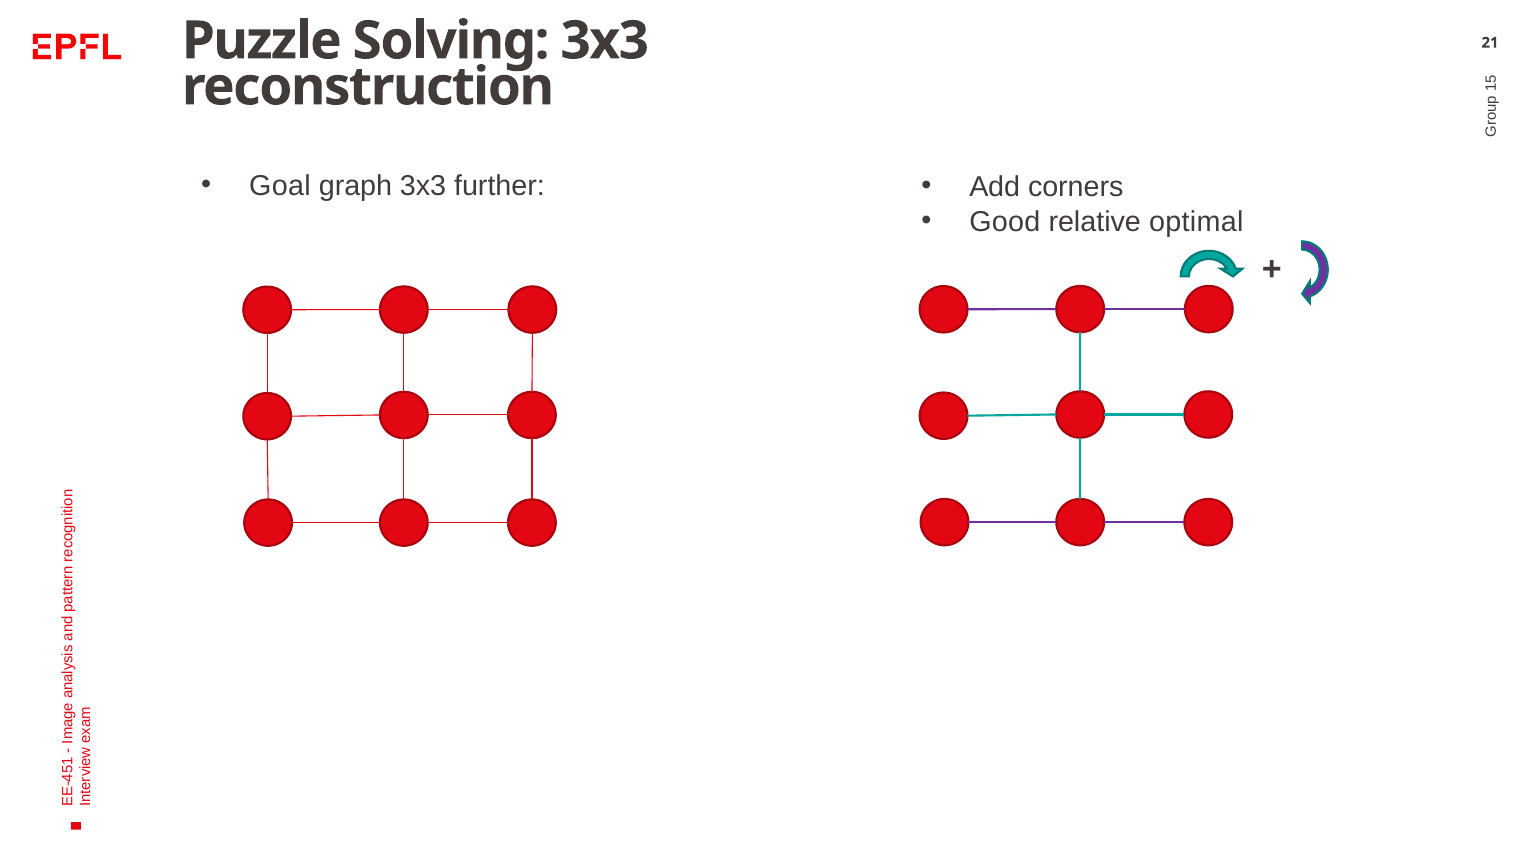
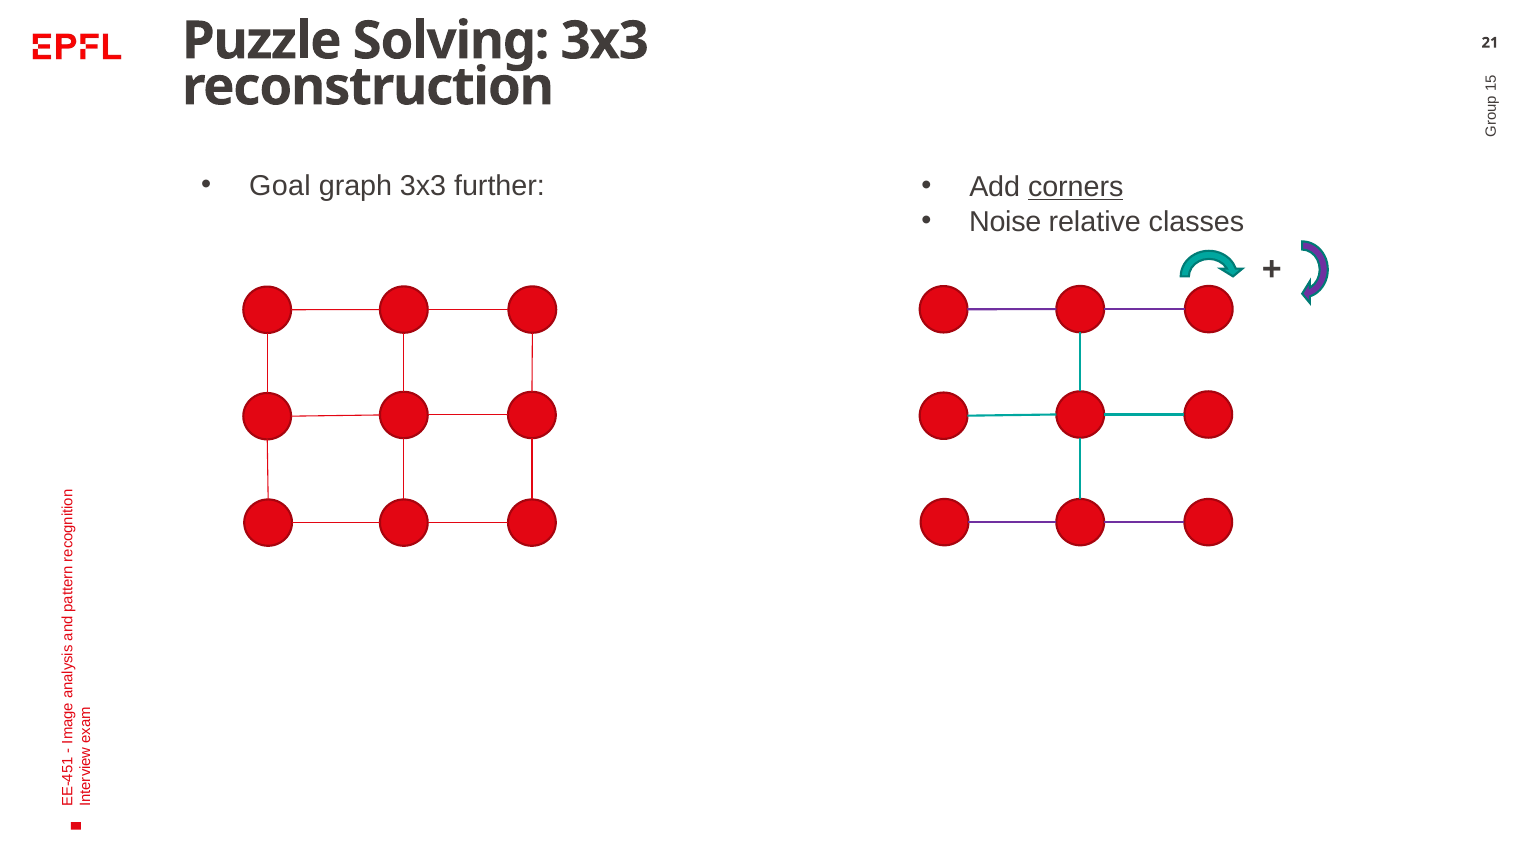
corners underline: none -> present
Good: Good -> Noise
optimal: optimal -> classes
